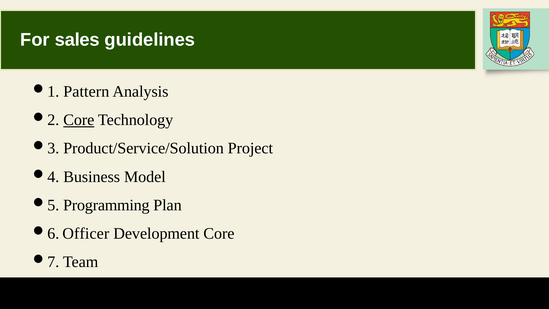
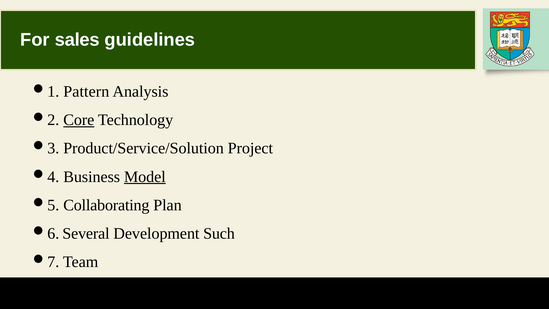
Model underline: none -> present
Programming: Programming -> Collaborating
Officer: Officer -> Several
Development Core: Core -> Such
